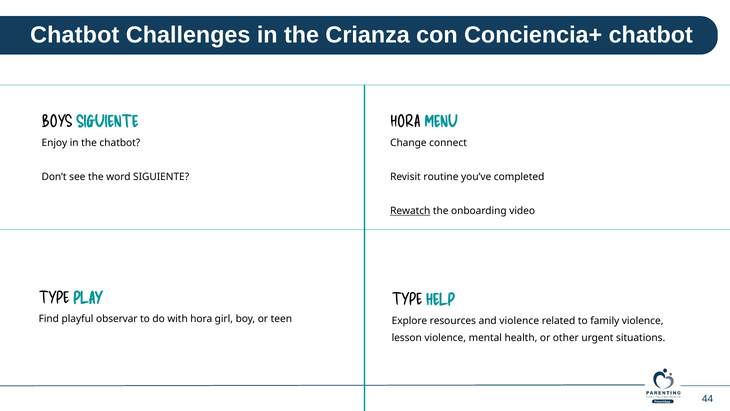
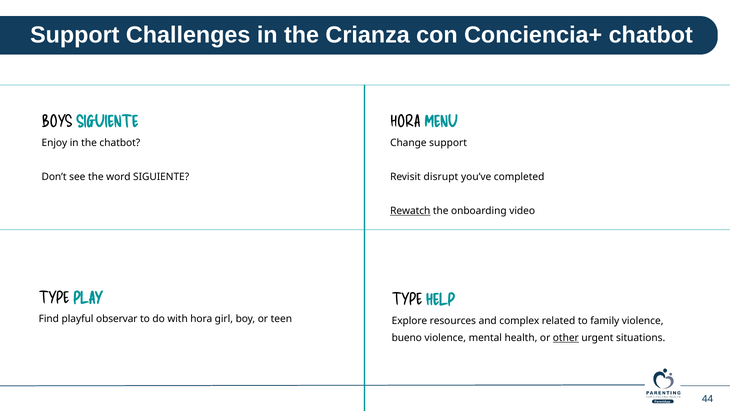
Chatbot at (75, 35): Chatbot -> Support
Change connect: connect -> support
routine: routine -> disrupt
and violence: violence -> complex
lesson: lesson -> bueno
other underline: none -> present
